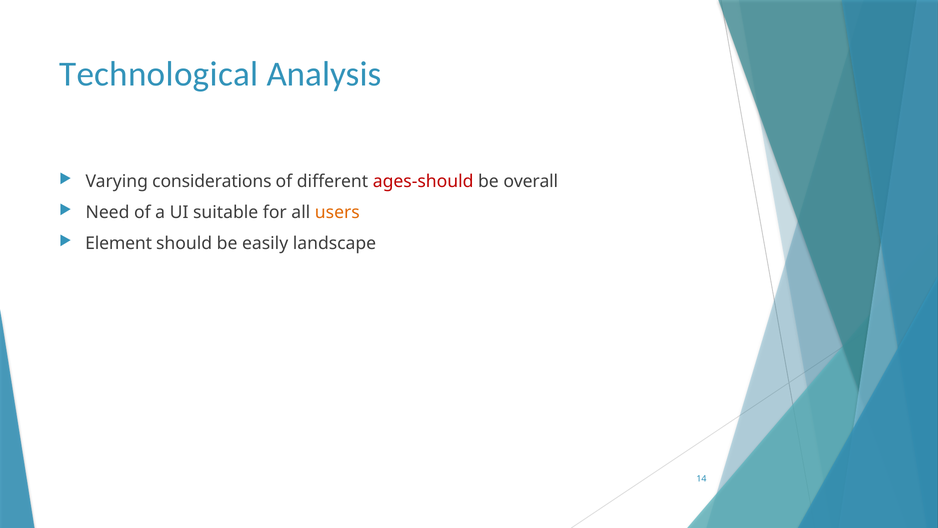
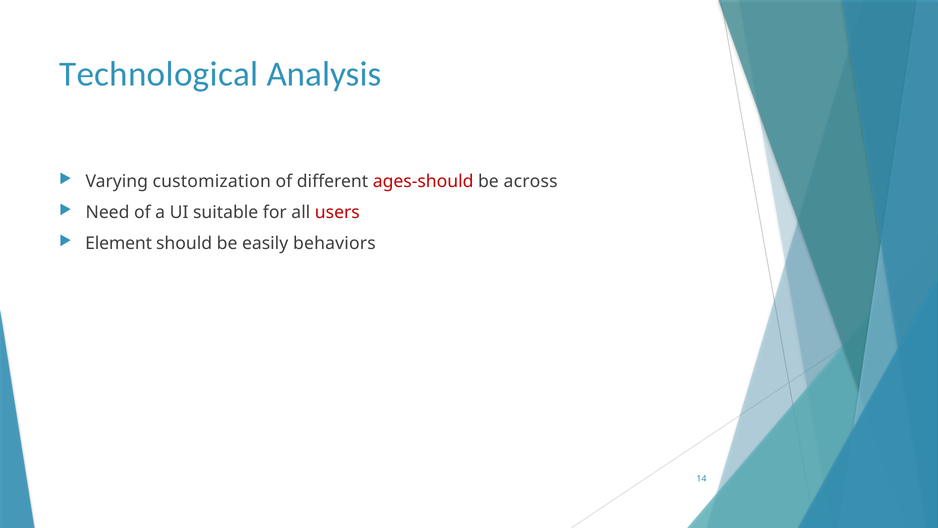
considerations: considerations -> customization
overall: overall -> across
users colour: orange -> red
landscape: landscape -> behaviors
